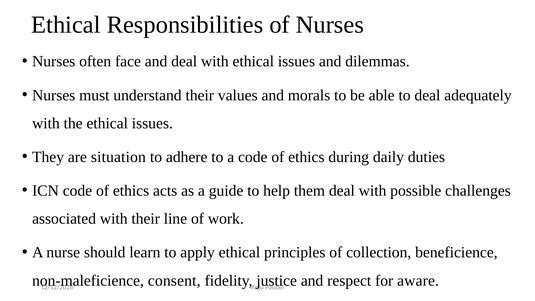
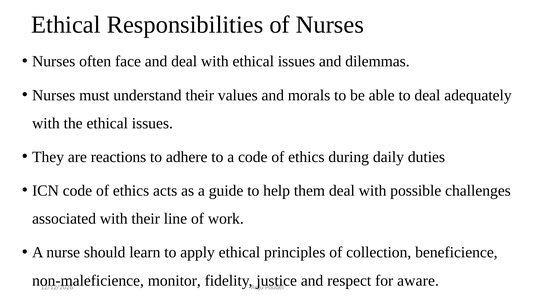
situation: situation -> reactions
consent: consent -> monitor
